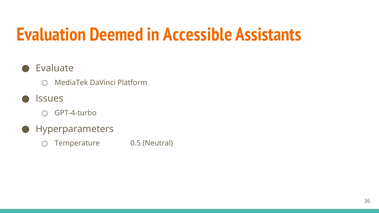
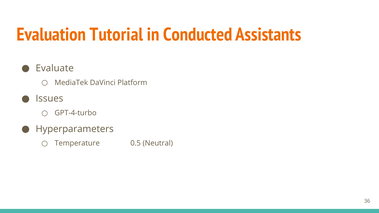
Deemed: Deemed -> Tutorial
Accessible: Accessible -> Conducted
